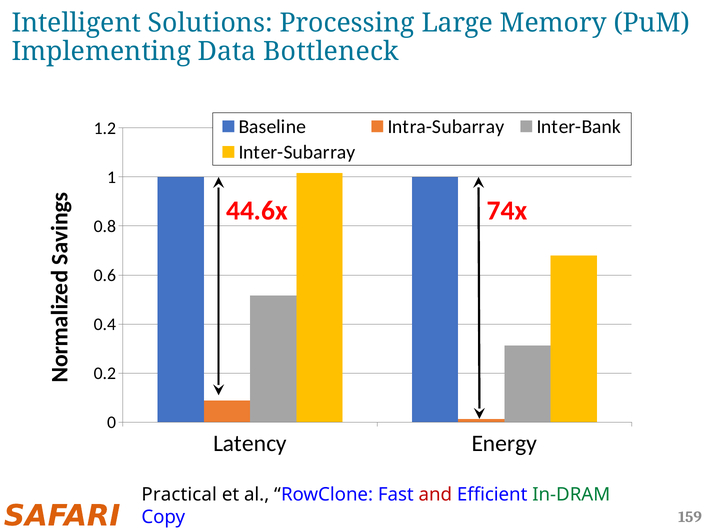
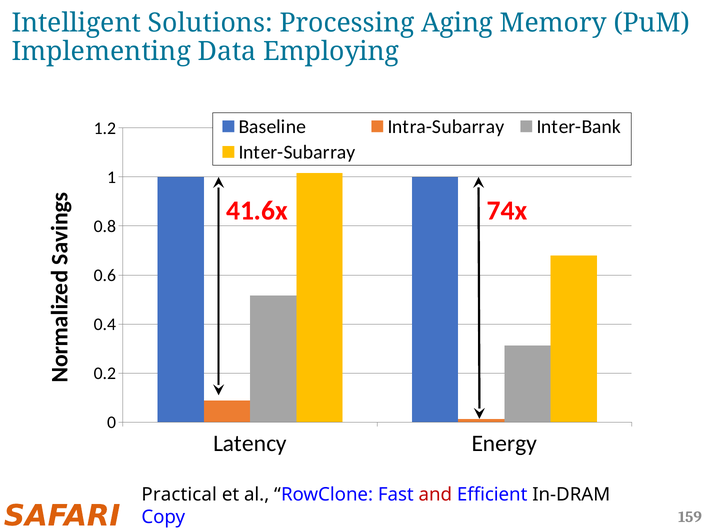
Large: Large -> Aging
Bottleneck: Bottleneck -> Employing
44.6x: 44.6x -> 41.6x
In-DRAM colour: green -> black
